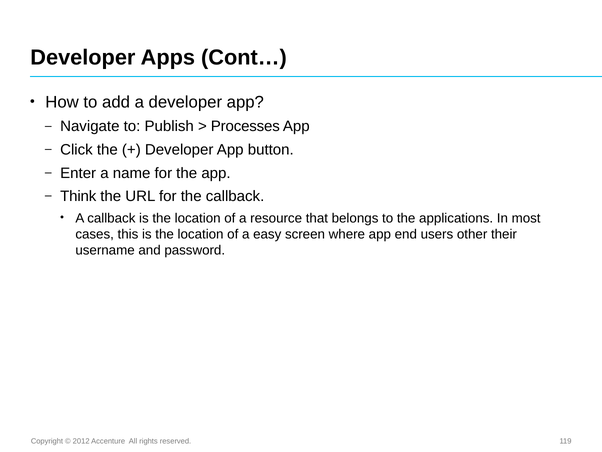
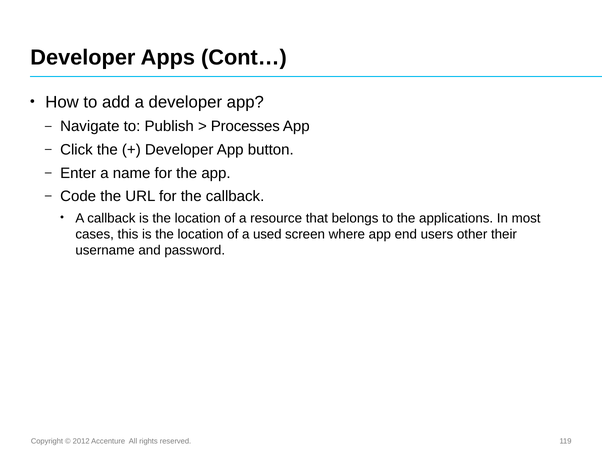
Think: Think -> Code
easy: easy -> used
